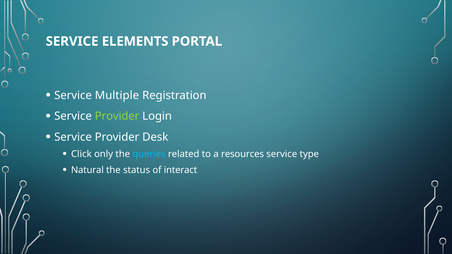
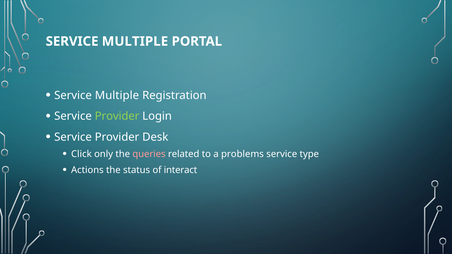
ELEMENTS at (135, 41): ELEMENTS -> MULTIPLE
queries colour: light blue -> pink
resources: resources -> problems
Natural: Natural -> Actions
